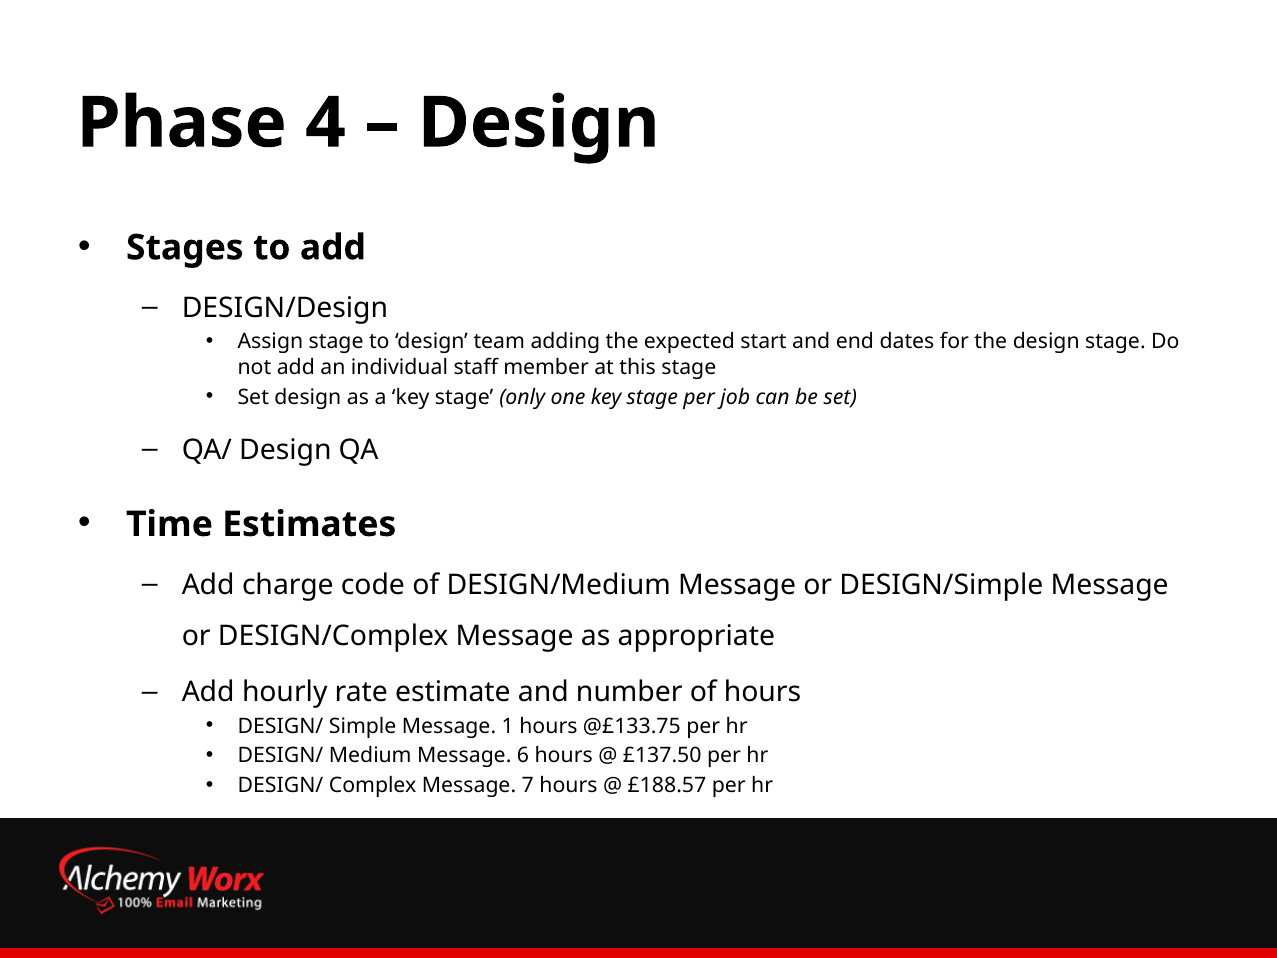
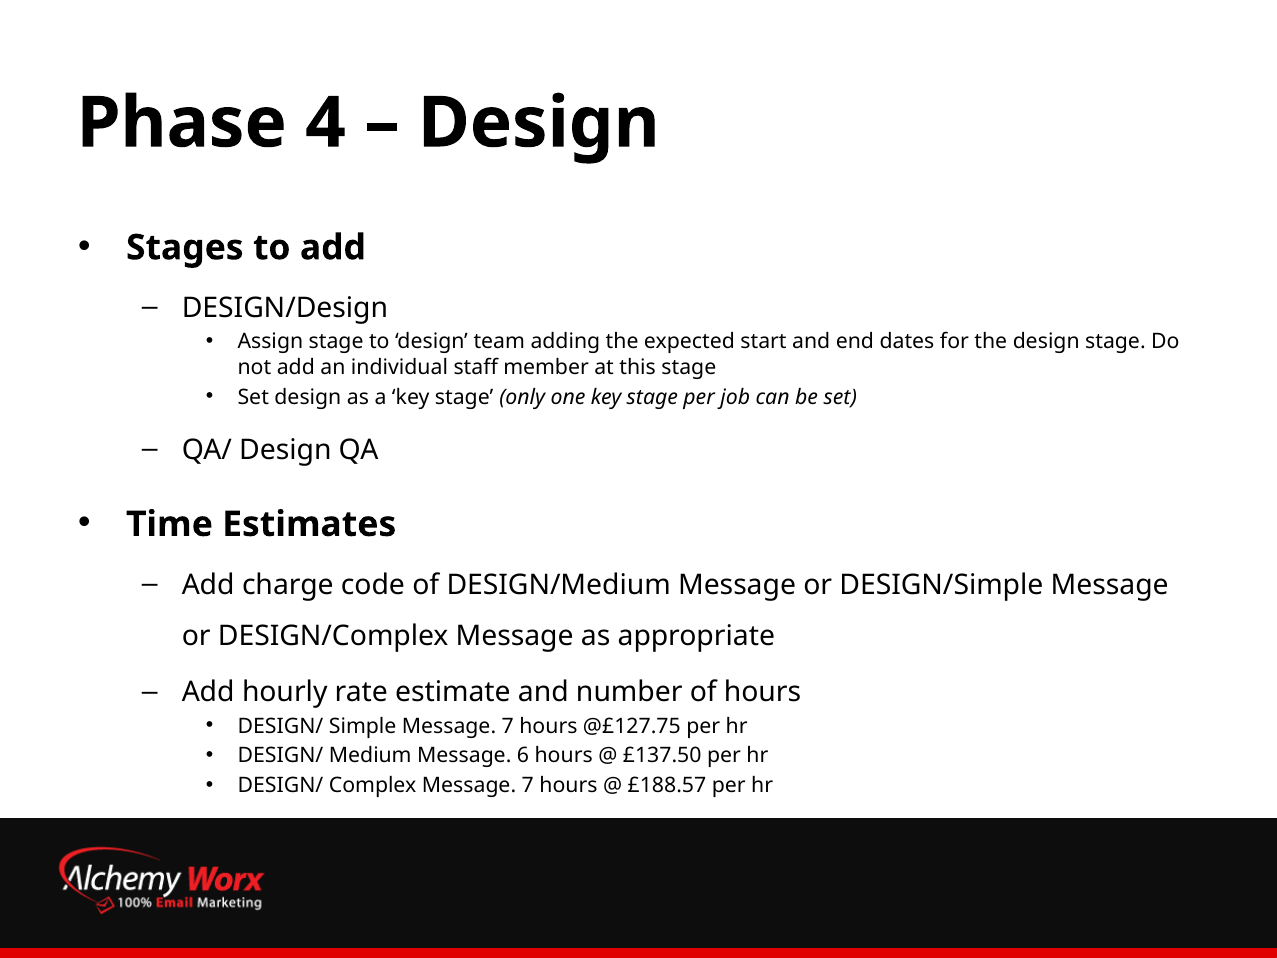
Simple Message 1: 1 -> 7
@£133.75: @£133.75 -> @£127.75
